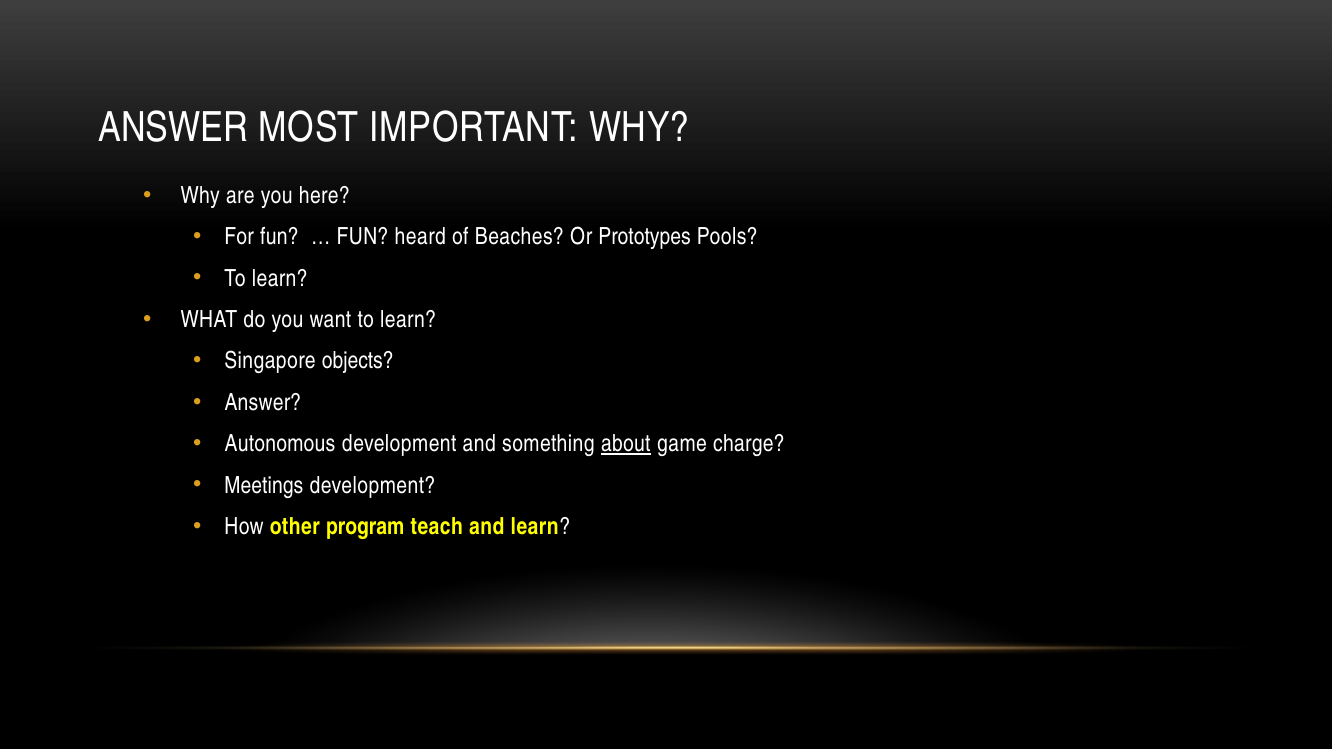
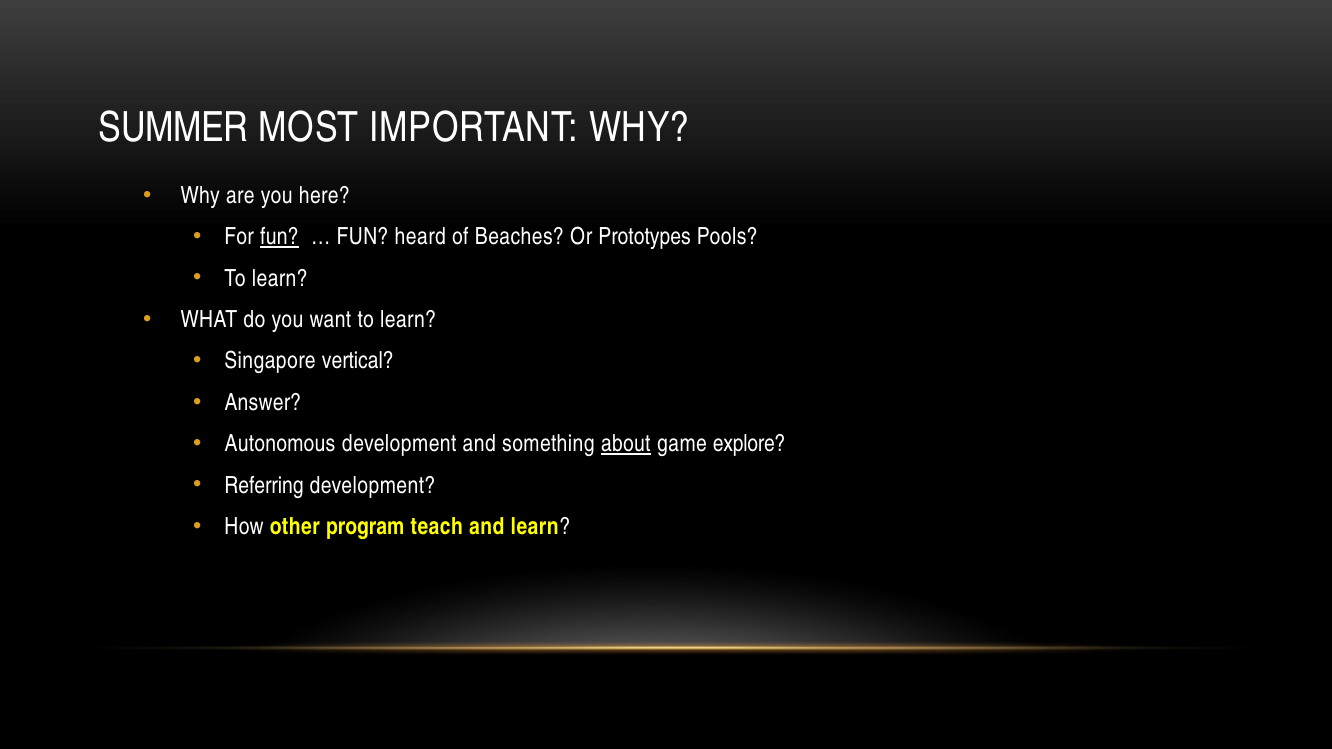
ANSWER at (173, 128): ANSWER -> SUMMER
fun at (279, 237) underline: none -> present
objects: objects -> vertical
charge: charge -> explore
Meetings: Meetings -> Referring
